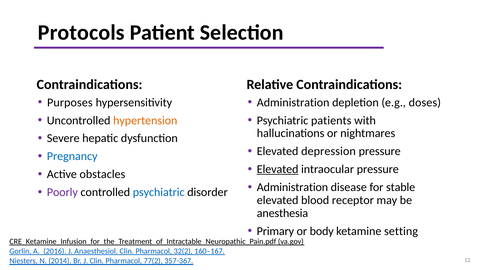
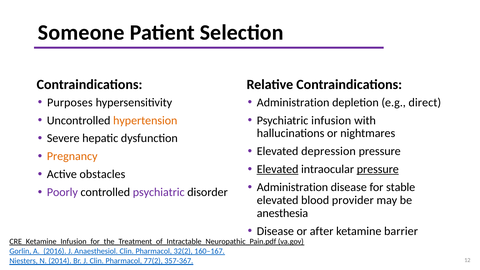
Protocols: Protocols -> Someone
doses: doses -> direct
patients: patients -> infusion
Pregnancy colour: blue -> orange
pressure at (378, 169) underline: none -> present
psychiatric at (159, 192) colour: blue -> purple
receptor: receptor -> provider
Primary at (275, 231): Primary -> Disease
body: body -> after
setting: setting -> barrier
